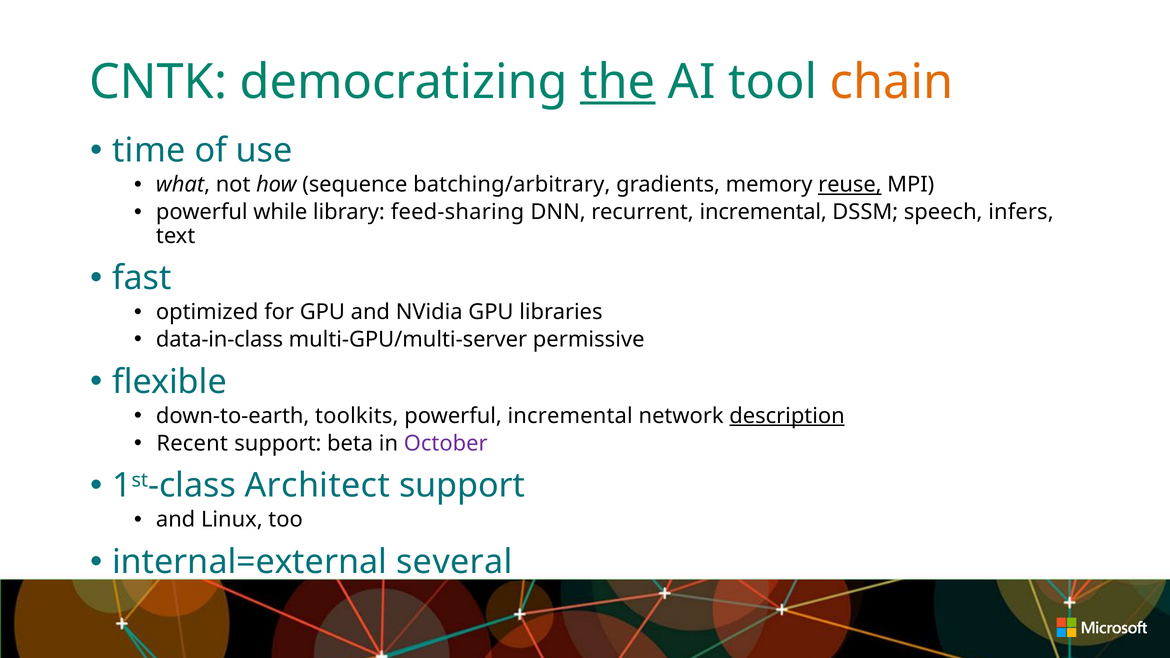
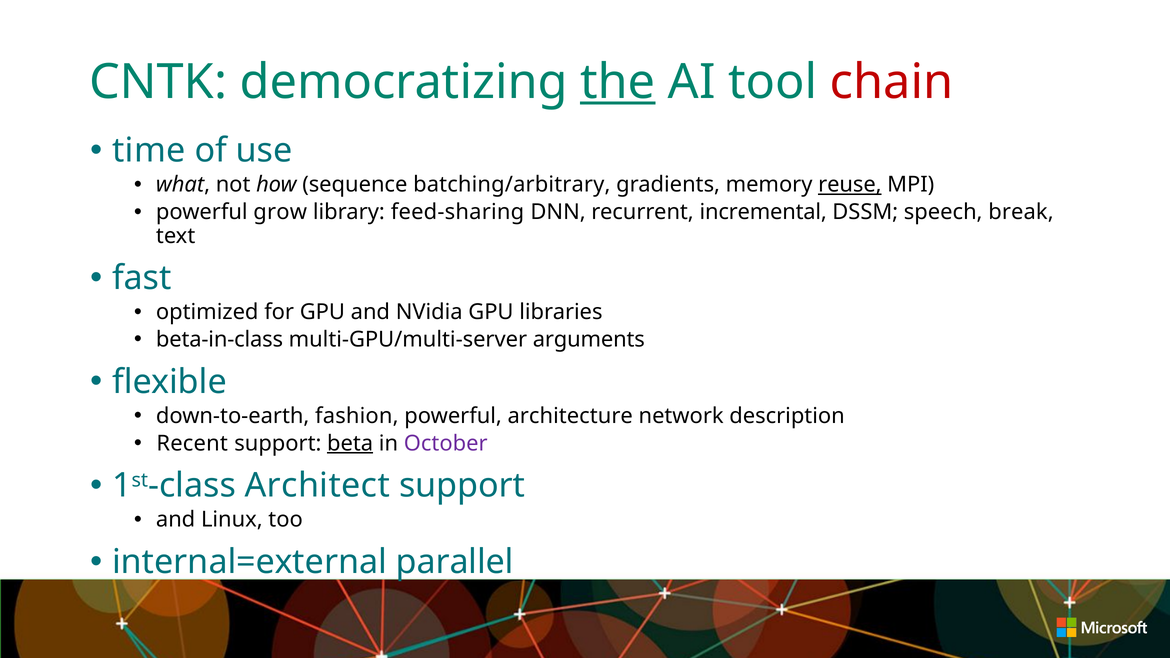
chain colour: orange -> red
while: while -> grow
infers: infers -> break
data-in-class: data-in-class -> beta-in-class
permissive: permissive -> arguments
toolkits: toolkits -> fashion
powerful incremental: incremental -> architecture
description underline: present -> none
beta underline: none -> present
several: several -> parallel
